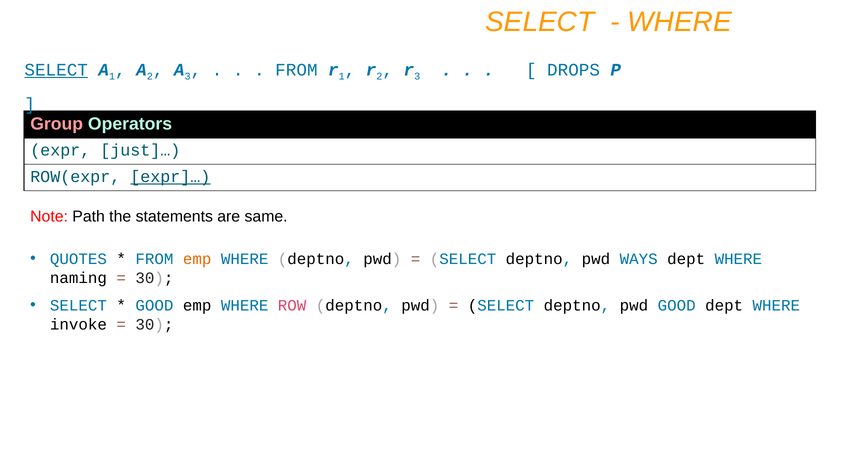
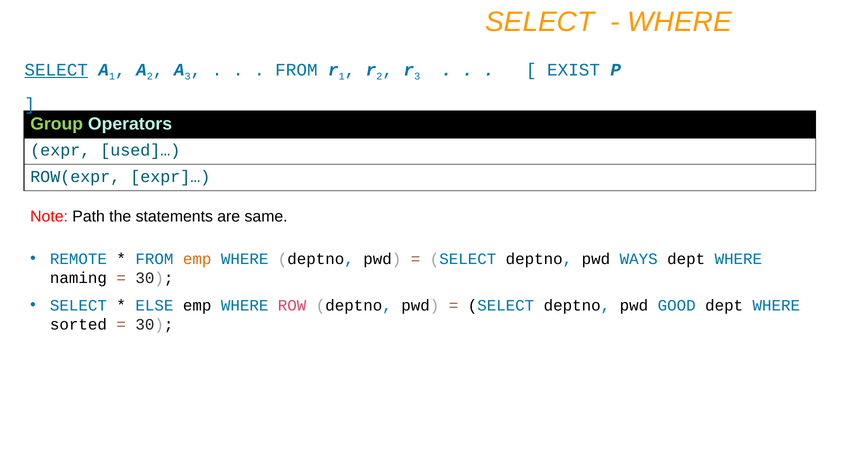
DROPS: DROPS -> EXIST
Group colour: pink -> light green
just]…: just]… -> used]…
expr]… underline: present -> none
QUOTES: QUOTES -> REMOTE
GOOD at (154, 305): GOOD -> ELSE
invoke: invoke -> sorted
